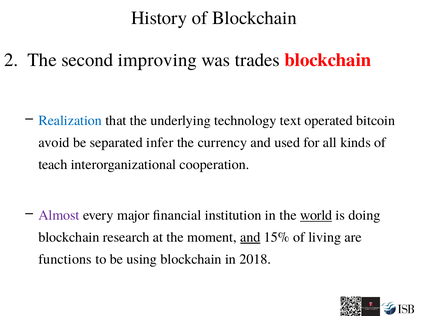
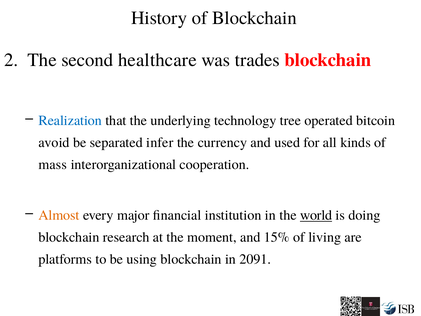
improving: improving -> healthcare
text: text -> tree
teach: teach -> mass
Almost colour: purple -> orange
and at (250, 237) underline: present -> none
functions: functions -> platforms
2018: 2018 -> 2091
